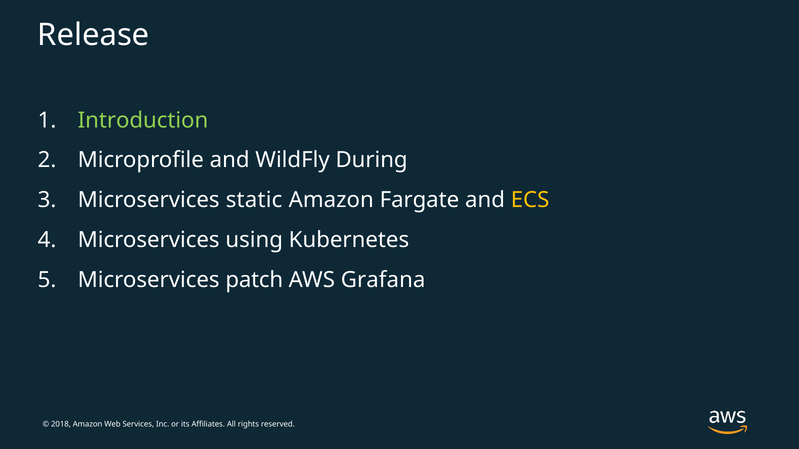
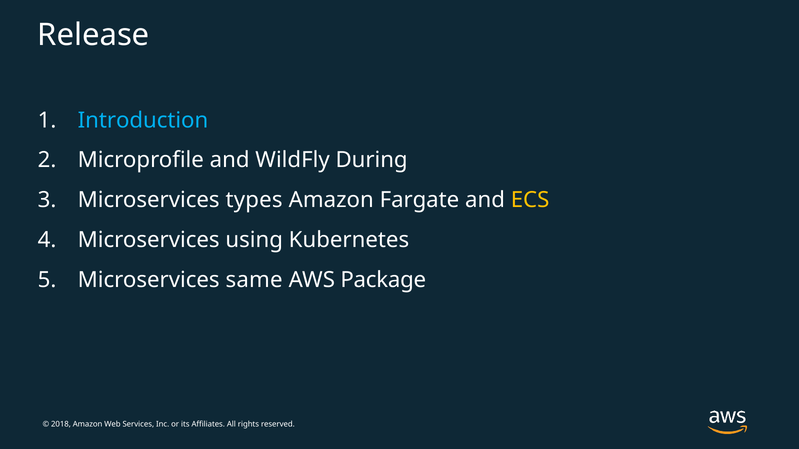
Introduction colour: light green -> light blue
static: static -> types
patch: patch -> same
Grafana: Grafana -> Package
